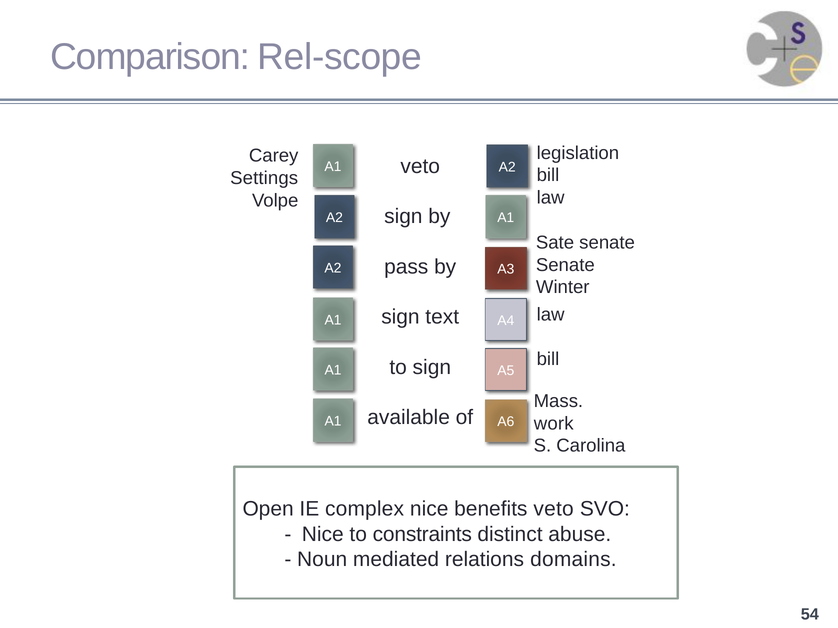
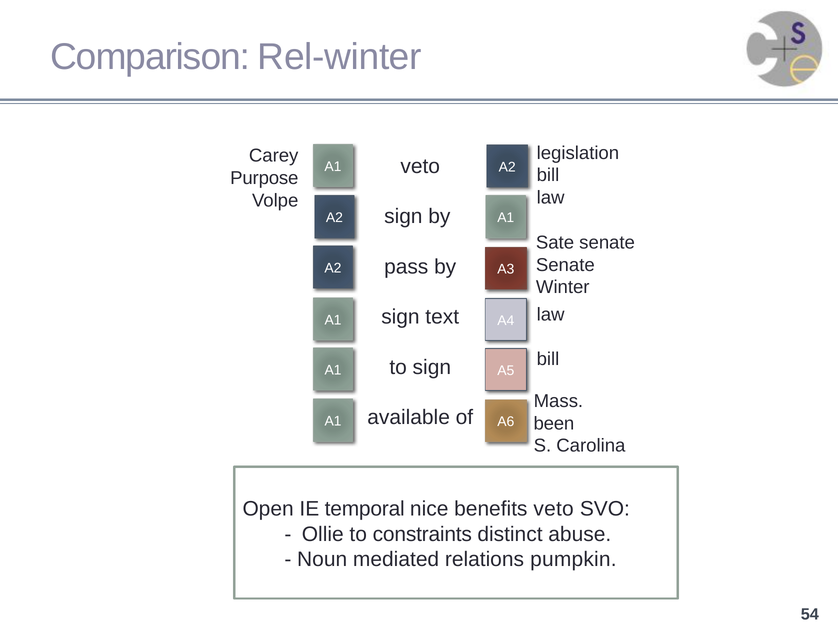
Rel-scope: Rel-scope -> Rel-winter
Settings: Settings -> Purpose
work: work -> been
complex: complex -> temporal
Nice at (323, 535): Nice -> Ollie
domains: domains -> pumpkin
